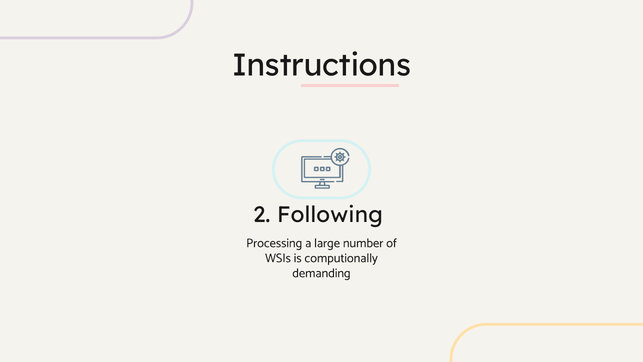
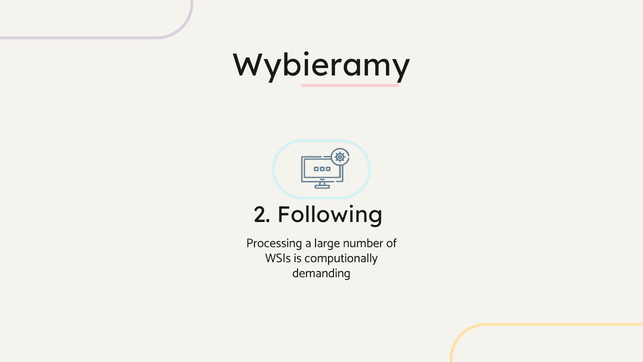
Instructions: Instructions -> Wybieramy
